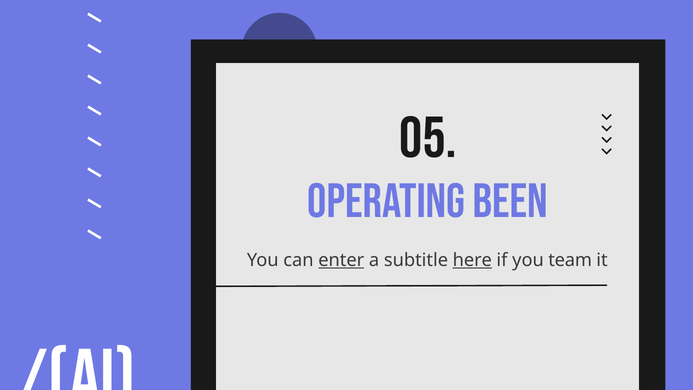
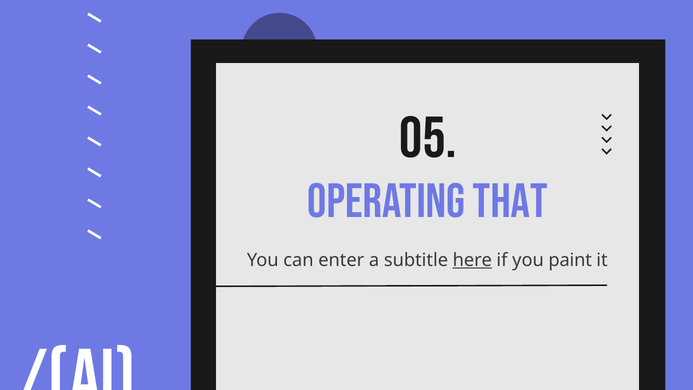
BEEN: BEEN -> THAT
enter underline: present -> none
team: team -> paint
